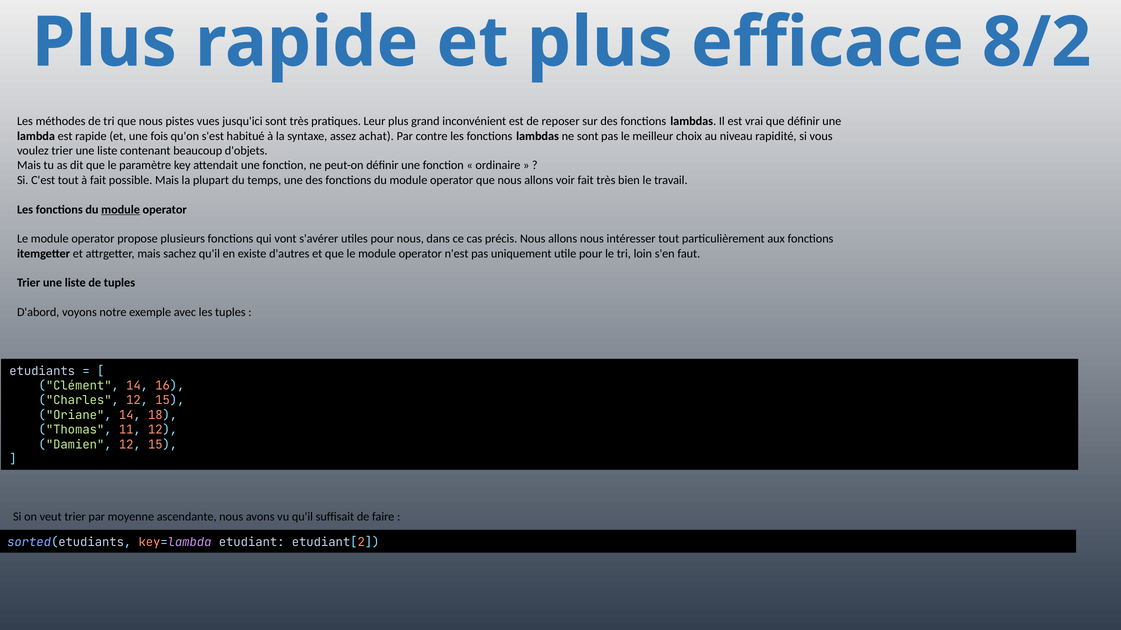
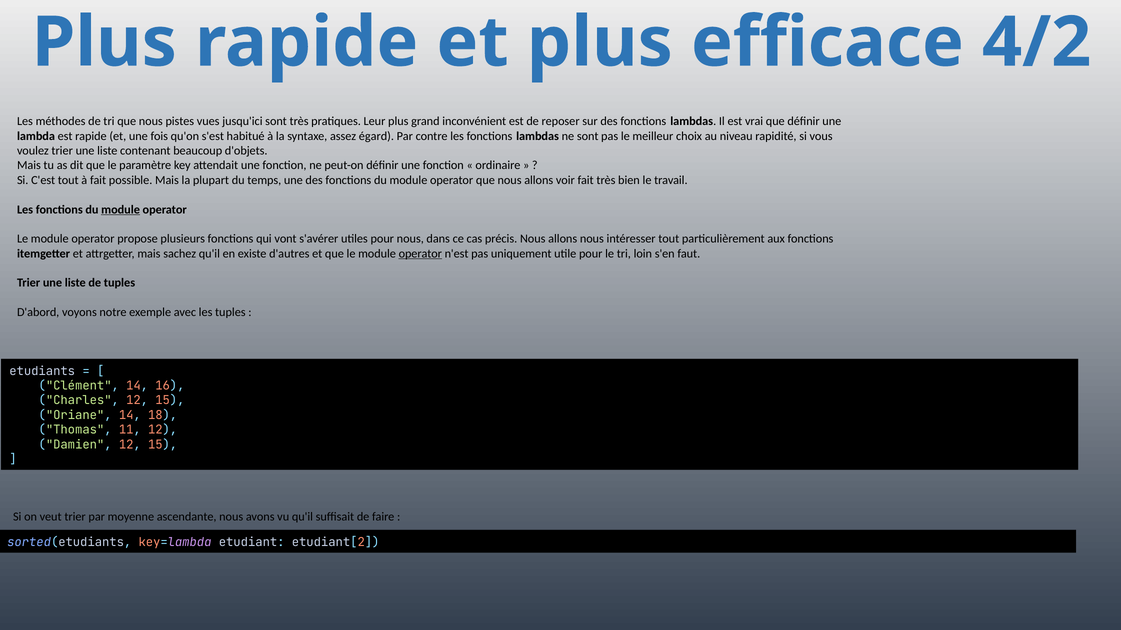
8/2: 8/2 -> 4/2
achat: achat -> égard
operator at (420, 254) underline: none -> present
